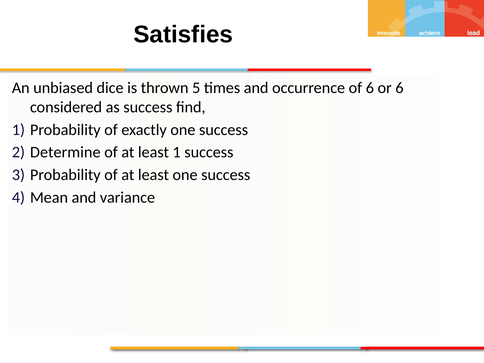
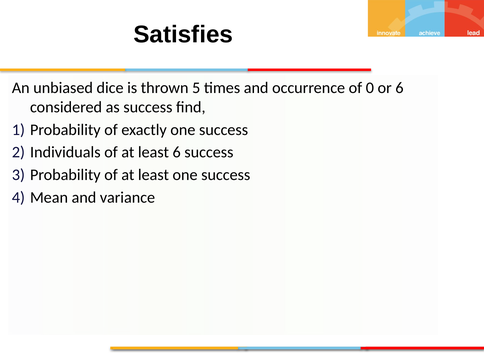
of 6: 6 -> 0
Determine: Determine -> Individuals
least 1: 1 -> 6
